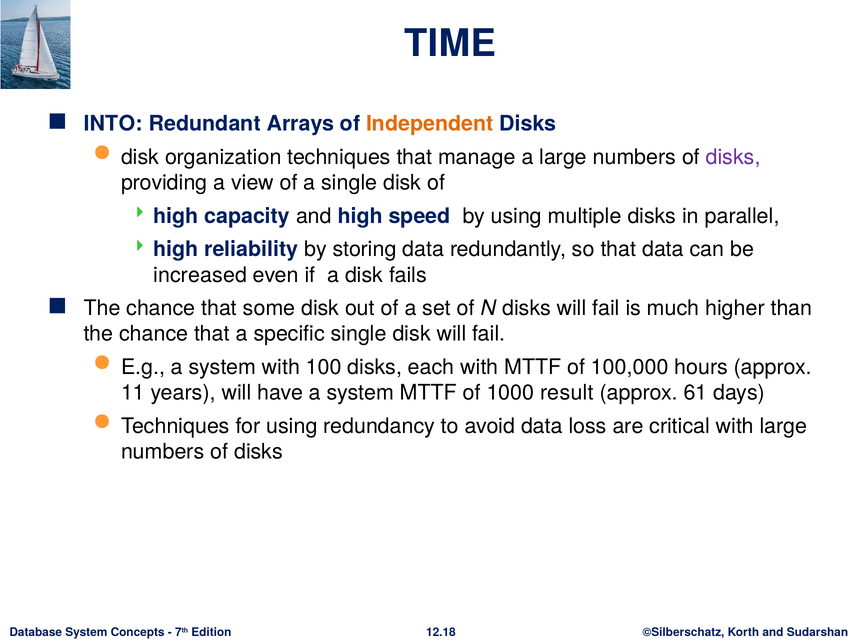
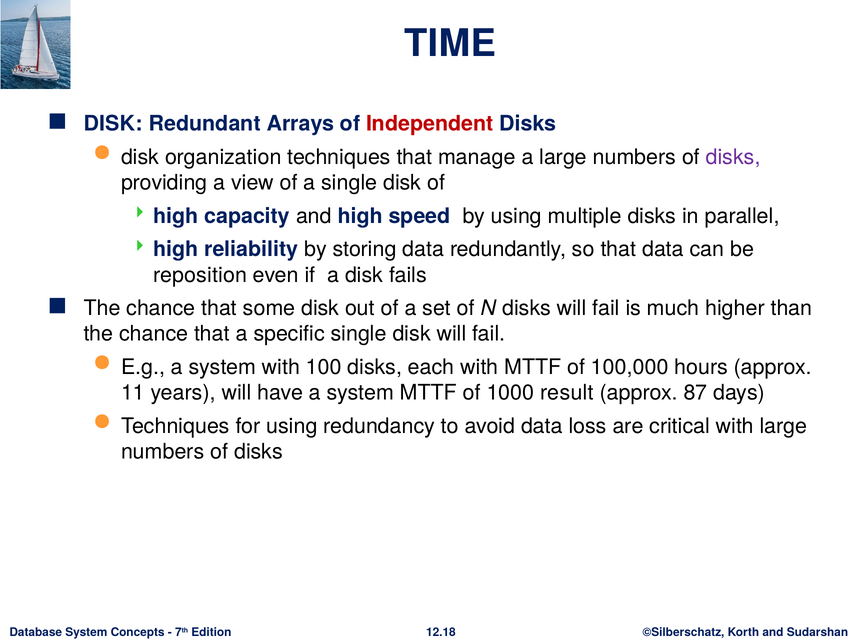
INTO at (113, 124): INTO -> DISK
Independent colour: orange -> red
increased: increased -> reposition
61: 61 -> 87
